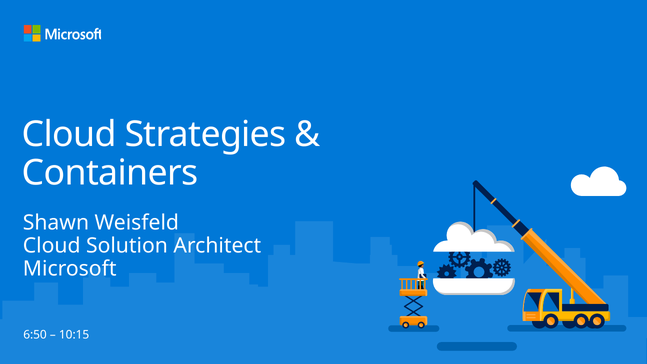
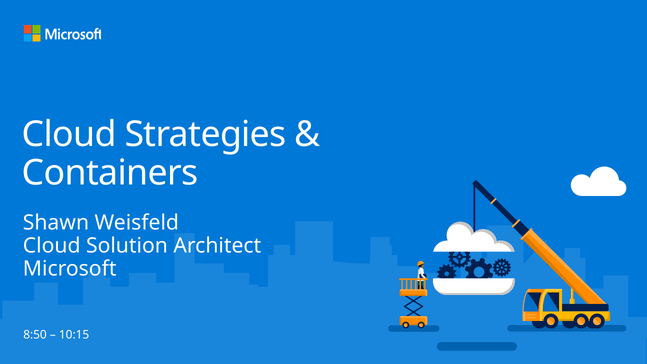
6:50: 6:50 -> 8:50
